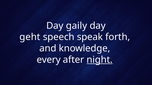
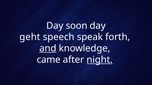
gaily: gaily -> soon
and underline: none -> present
every: every -> came
